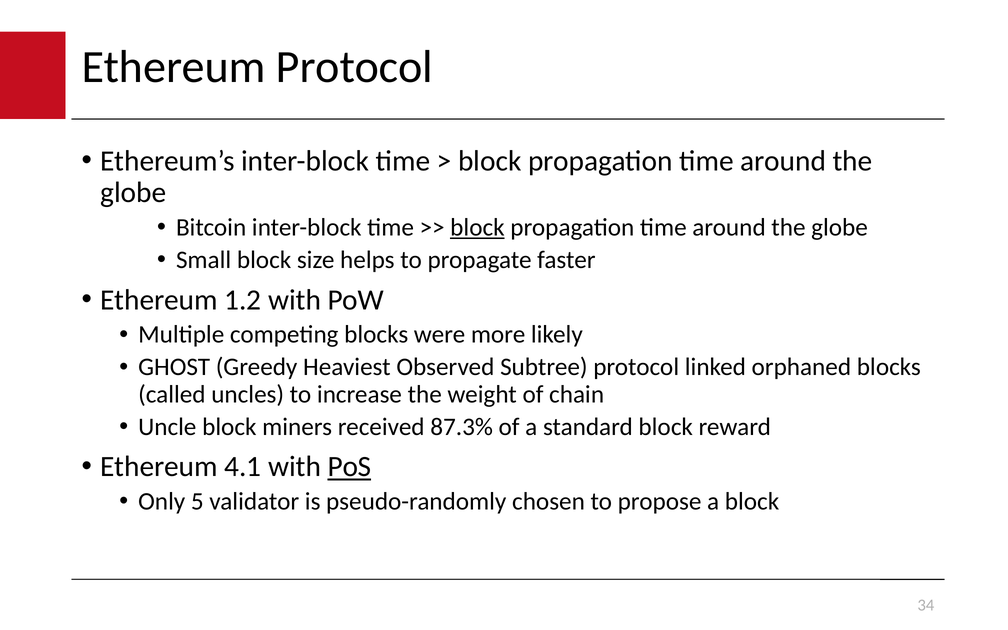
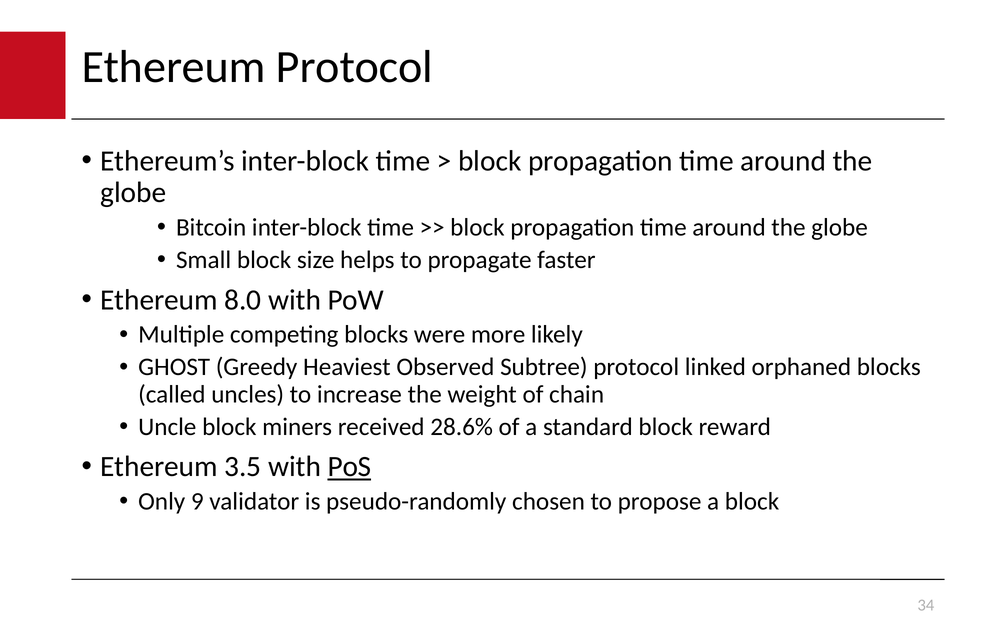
block at (477, 227) underline: present -> none
1.2: 1.2 -> 8.0
87.3%: 87.3% -> 28.6%
4.1: 4.1 -> 3.5
5: 5 -> 9
